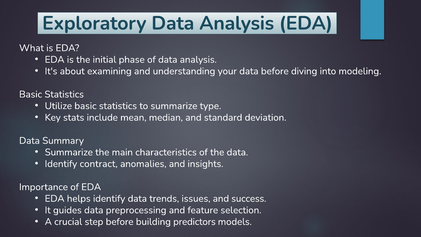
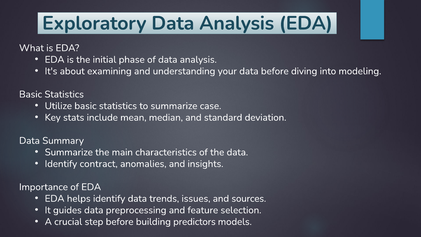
type: type -> case
success: success -> sources
